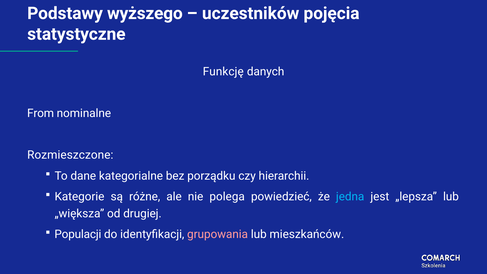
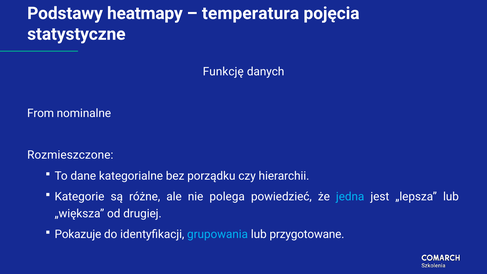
wyższego: wyższego -> heatmapy
uczestników: uczestników -> temperatura
Populacji: Populacji -> Pokazuje
grupowania colour: pink -> light blue
mieszkańców: mieszkańców -> przygotowane
